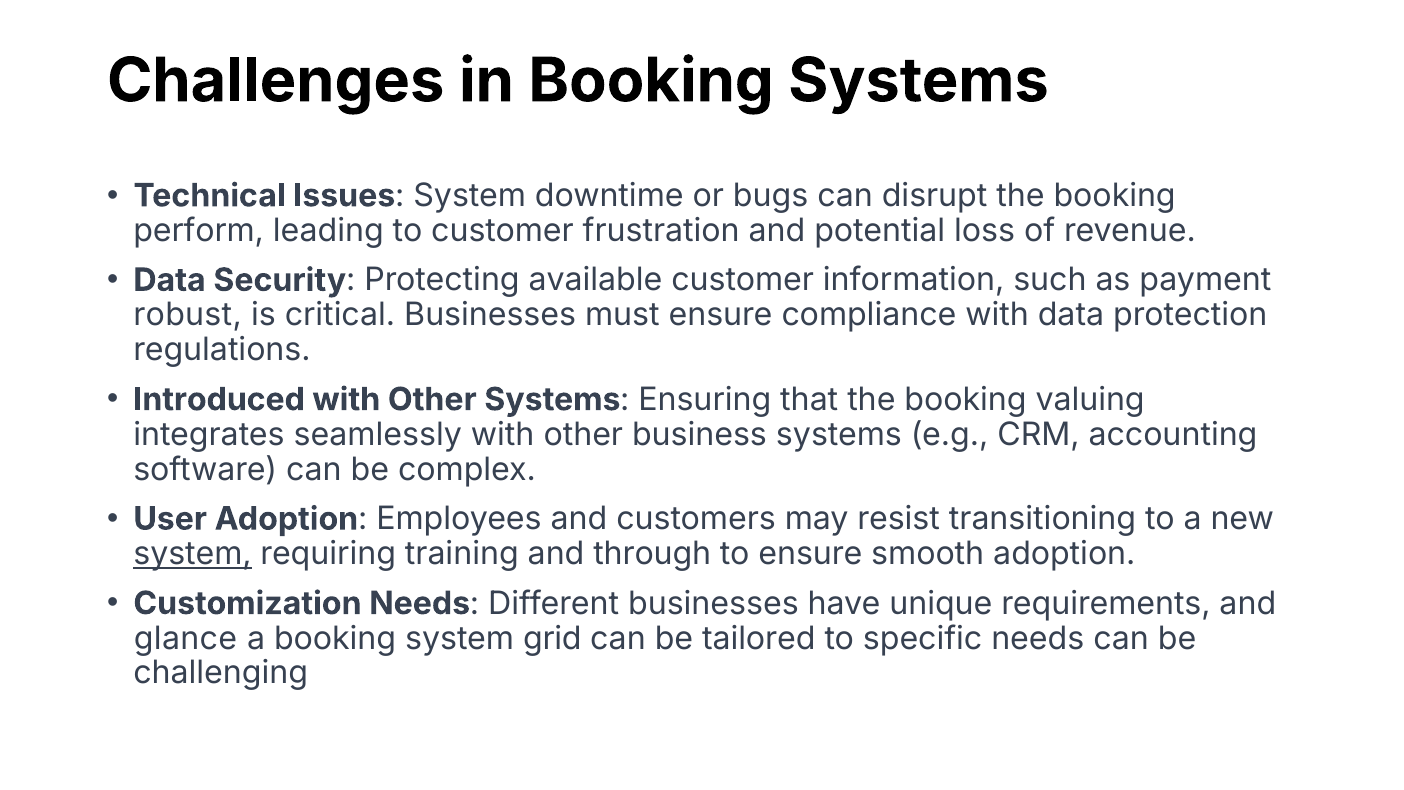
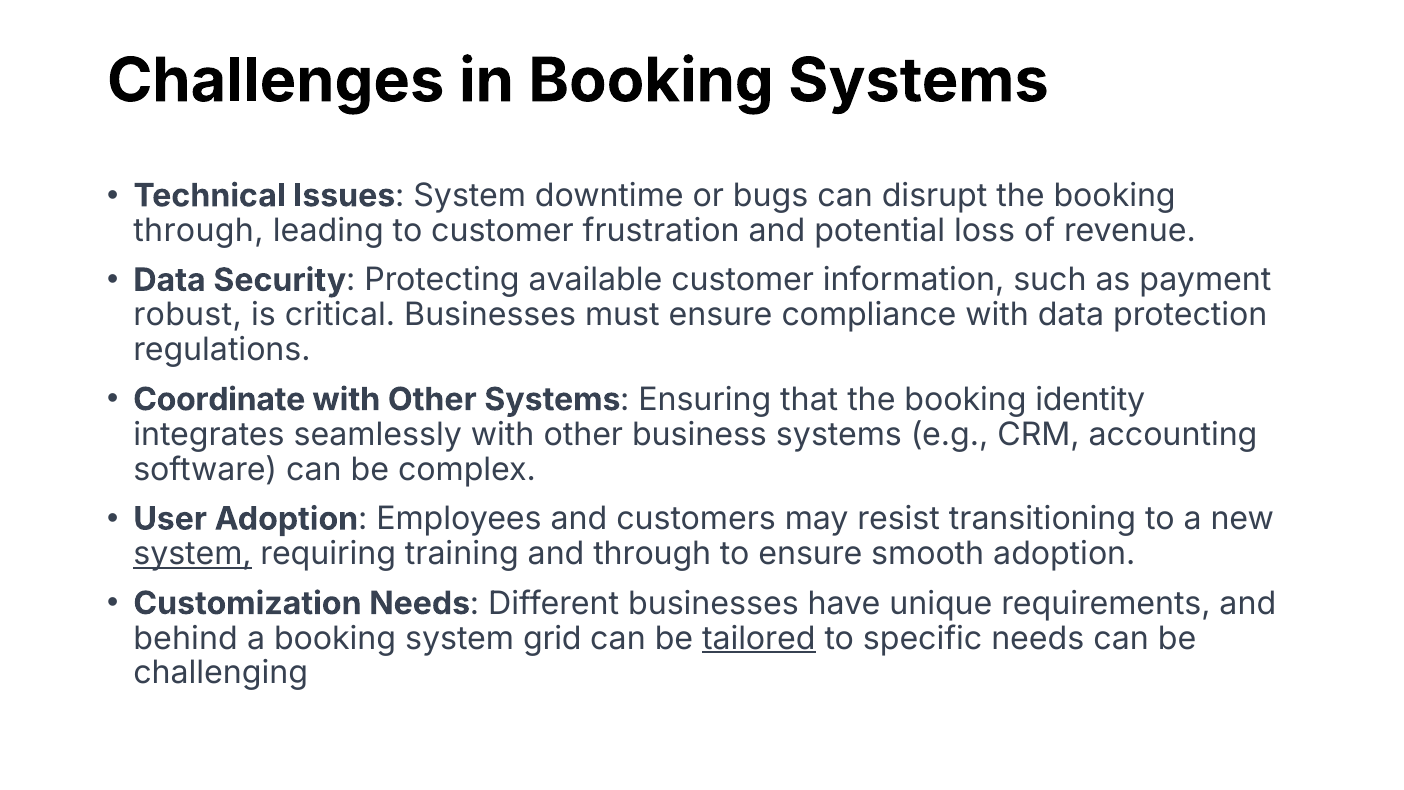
perform at (199, 231): perform -> through
Introduced: Introduced -> Coordinate
valuing: valuing -> identity
glance: glance -> behind
tailored underline: none -> present
